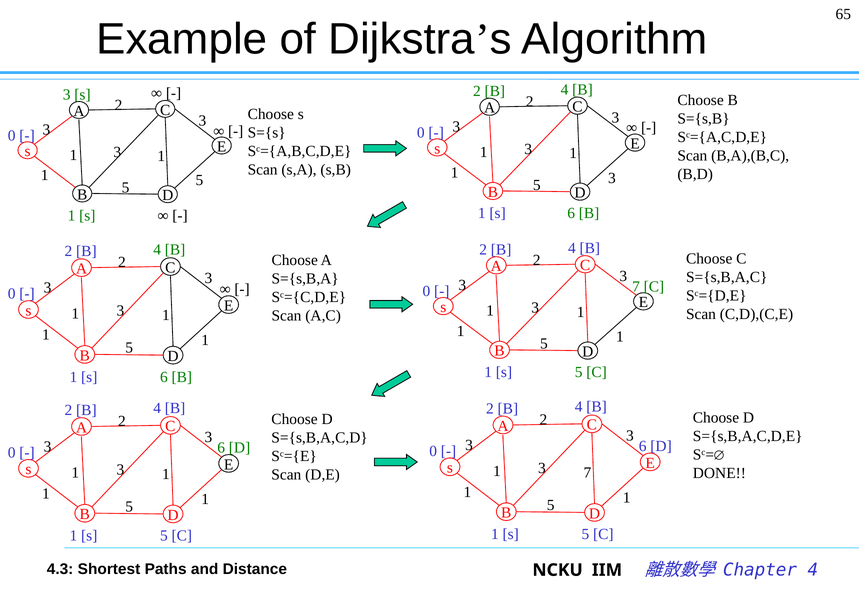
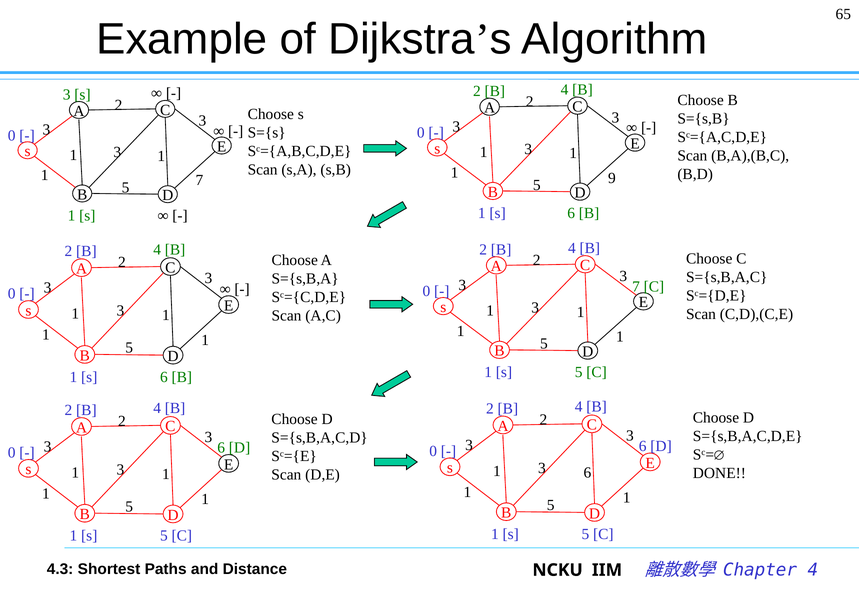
3 at (612, 178): 3 -> 9
5 5: 5 -> 7
1 7: 7 -> 6
